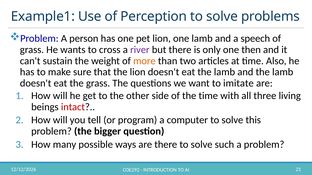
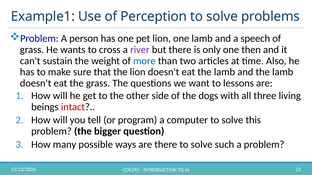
more colour: orange -> blue
imitate: imitate -> lessons
the time: time -> dogs
